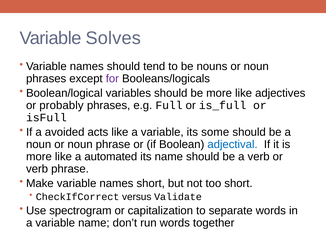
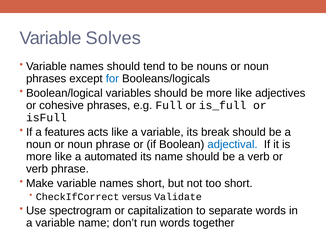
for colour: purple -> blue
probably: probably -> cohesive
avoided: avoided -> features
some: some -> break
